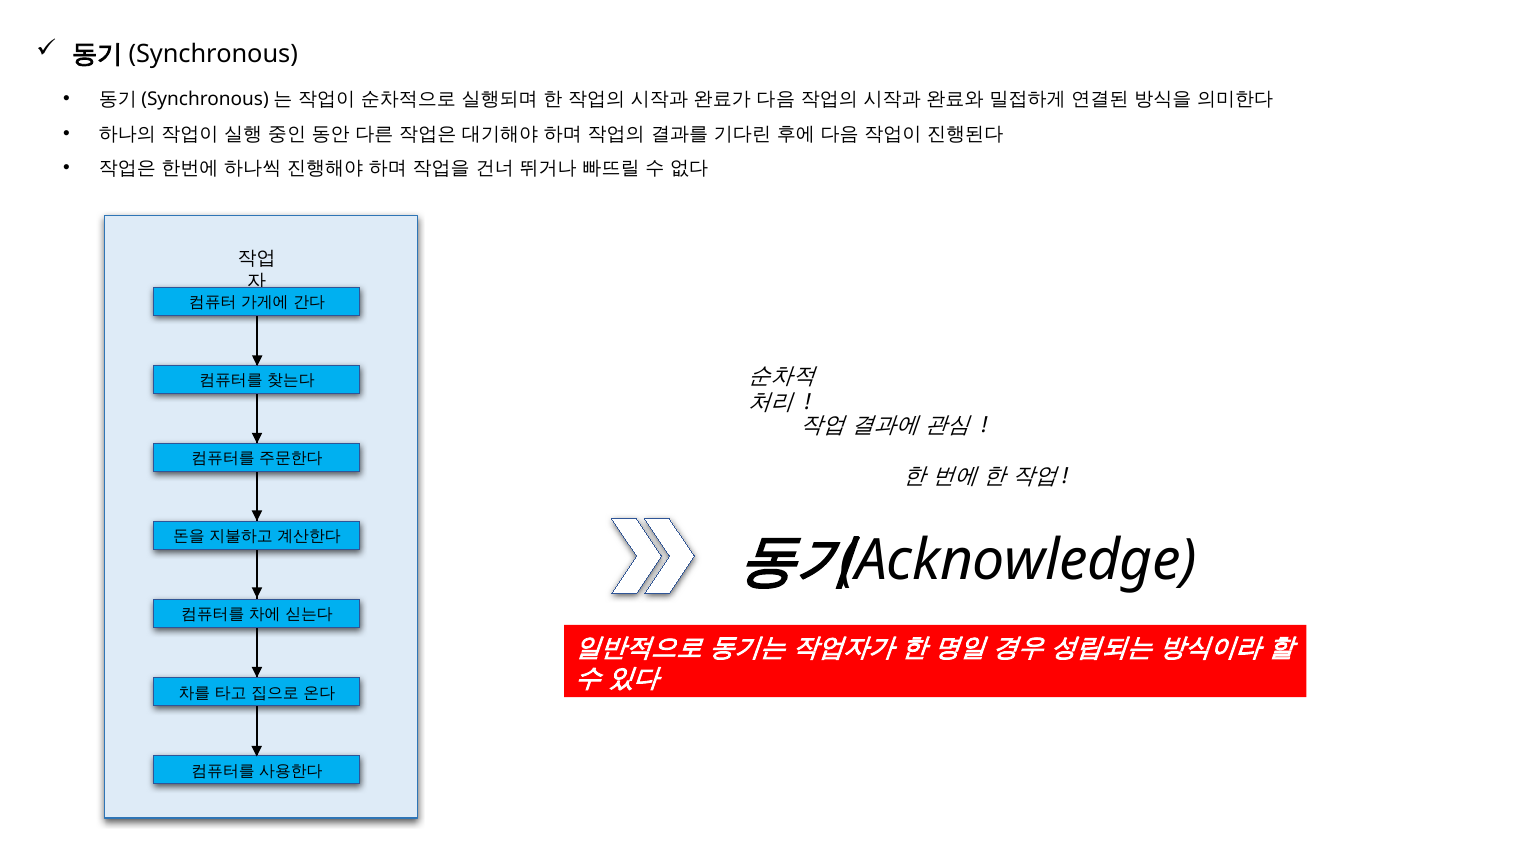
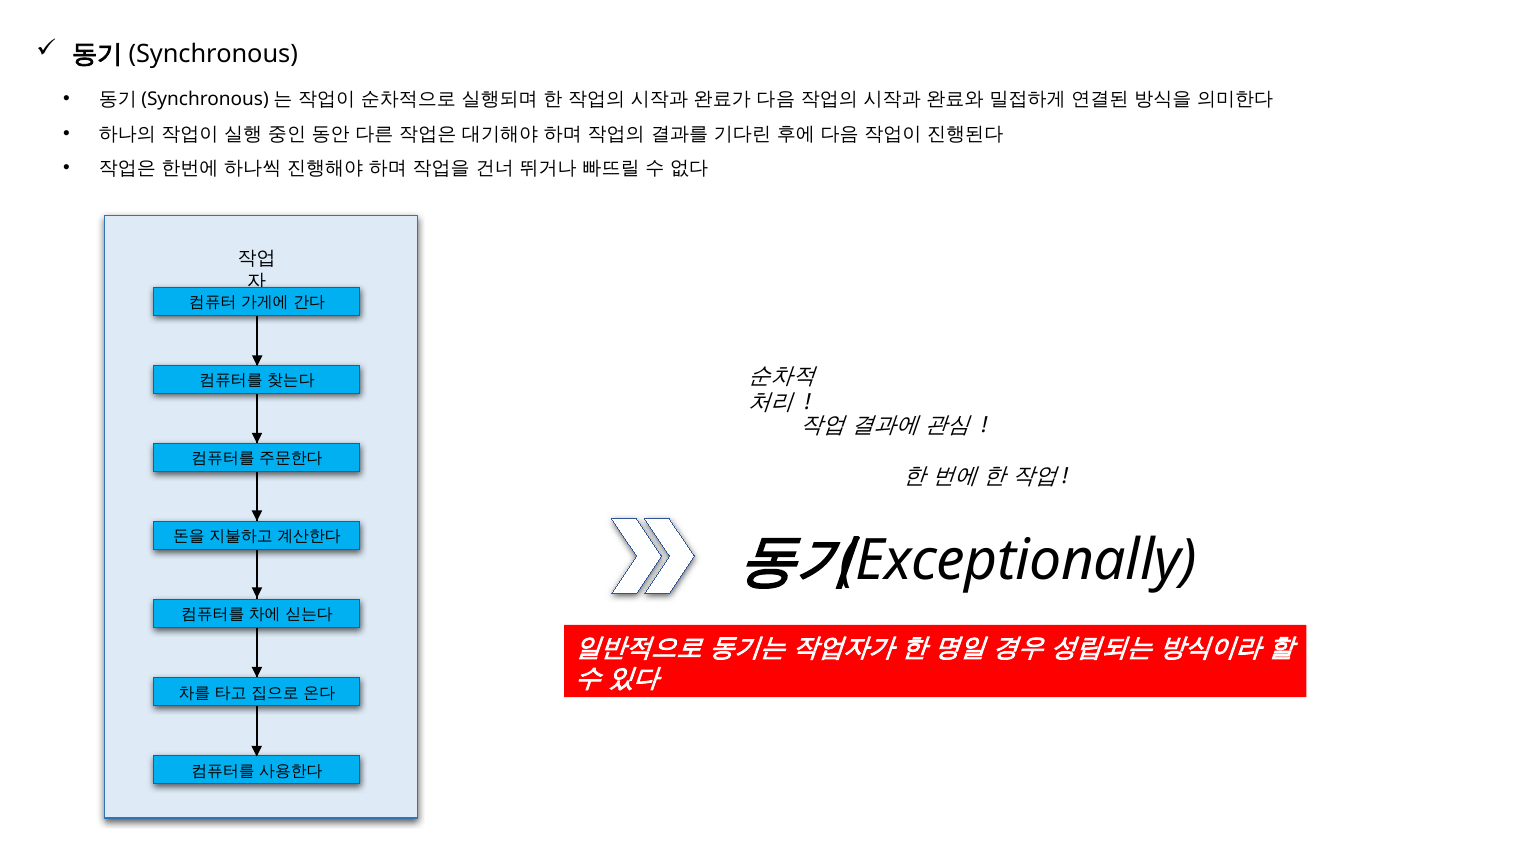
Acknowledge: Acknowledge -> Exceptionally
